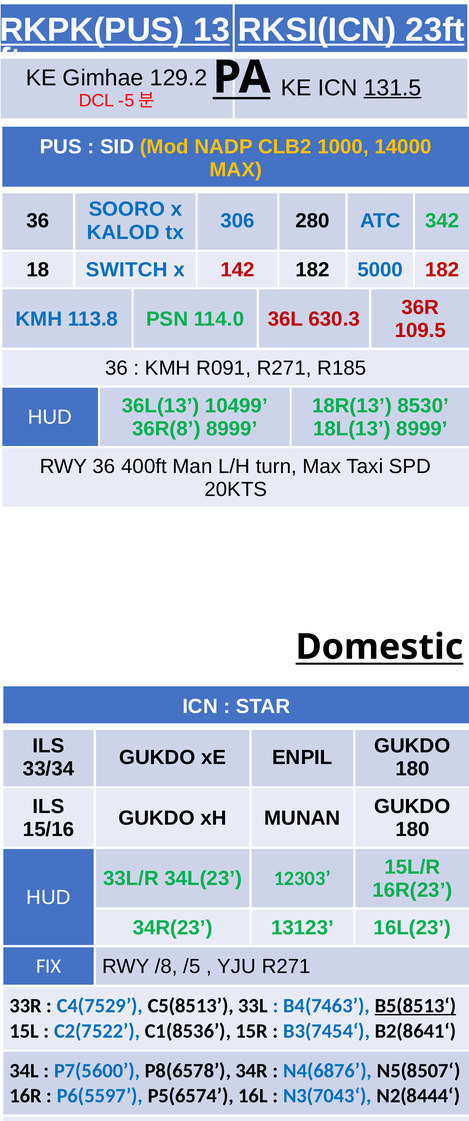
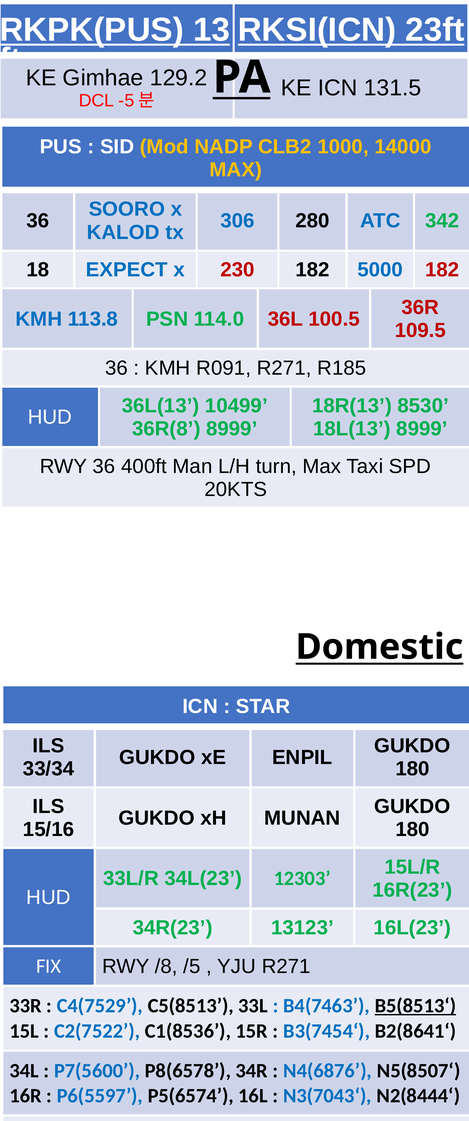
131.5 underline: present -> none
SWITCH: SWITCH -> EXPECT
142: 142 -> 230
630.3: 630.3 -> 100.5
